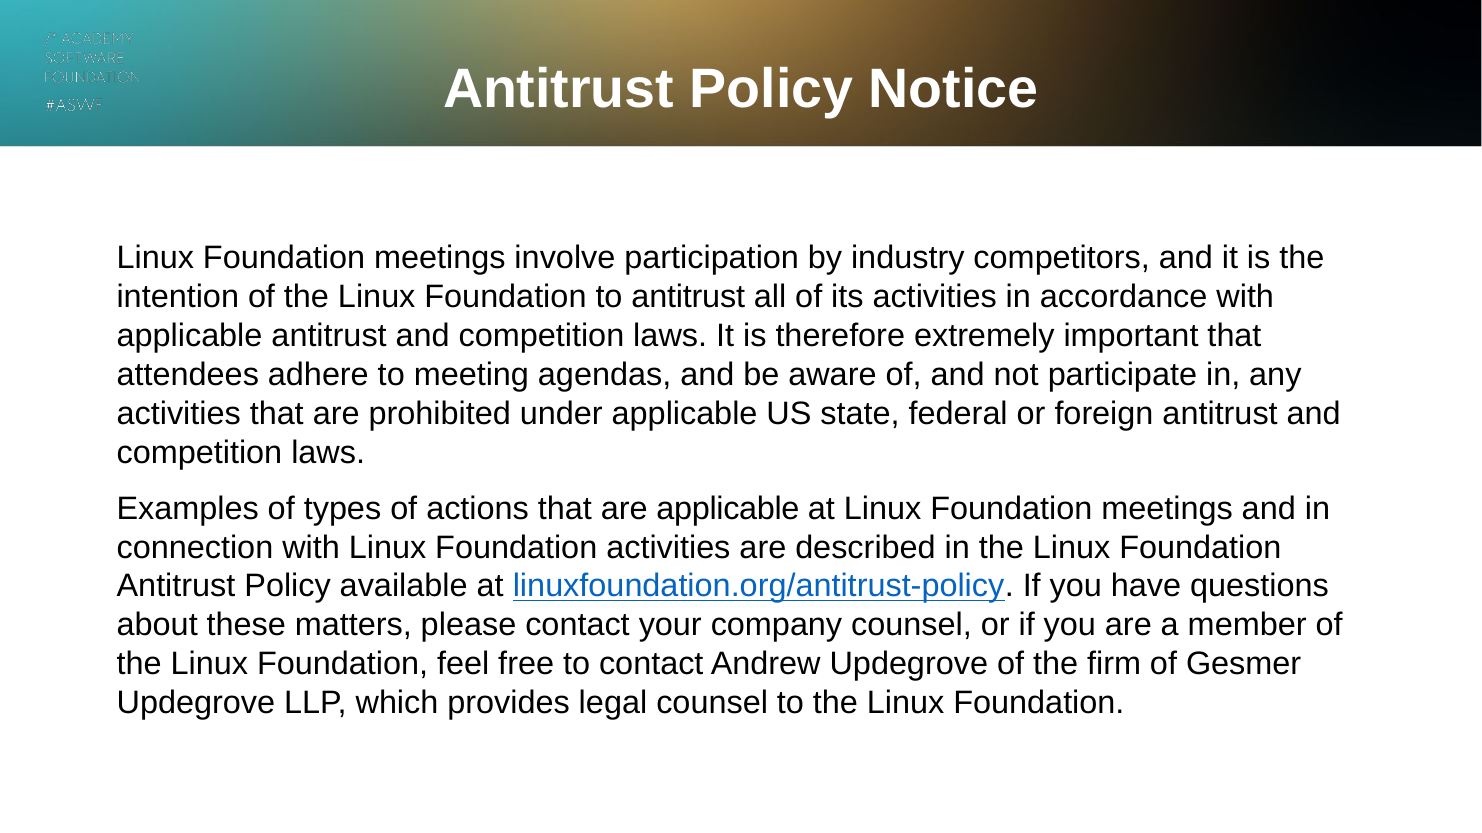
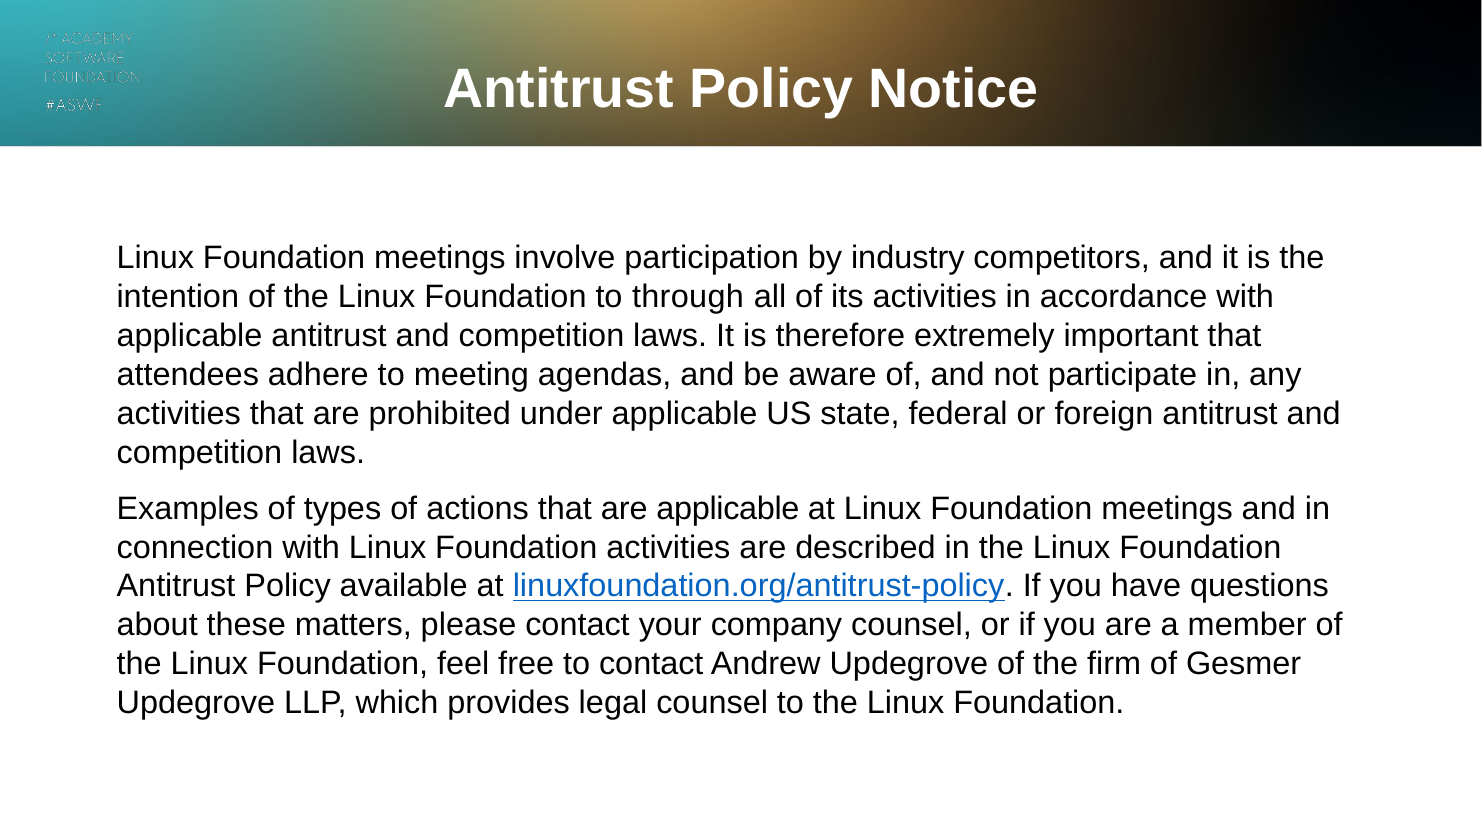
to antitrust: antitrust -> through
